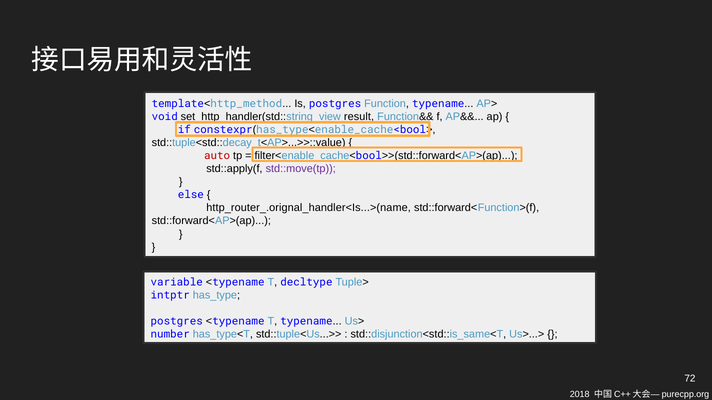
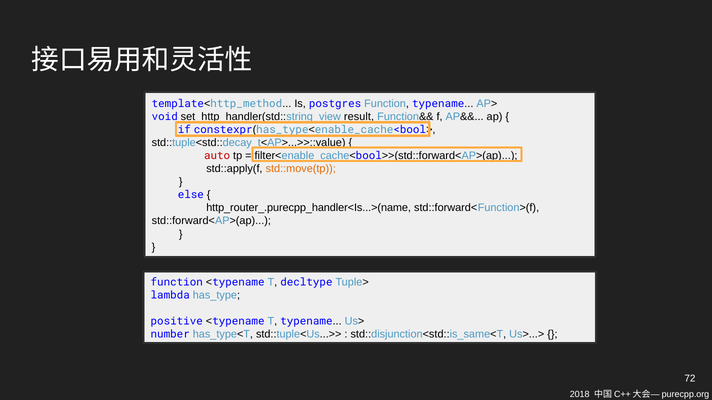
std::move(tp colour: purple -> orange
http_router_.orignal_handler<Is...>(name: http_router_.orignal_handler<Is...>(name -> http_router_.purecpp_handler<Is...>(name
variable at (177, 282): variable -> function
intptr: intptr -> lambda
postgres at (177, 322): postgres -> positive
